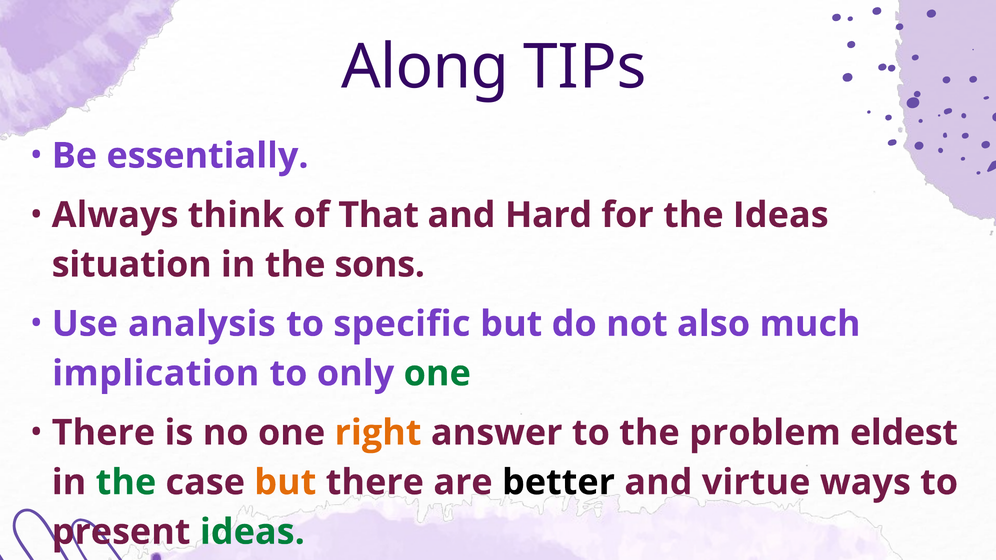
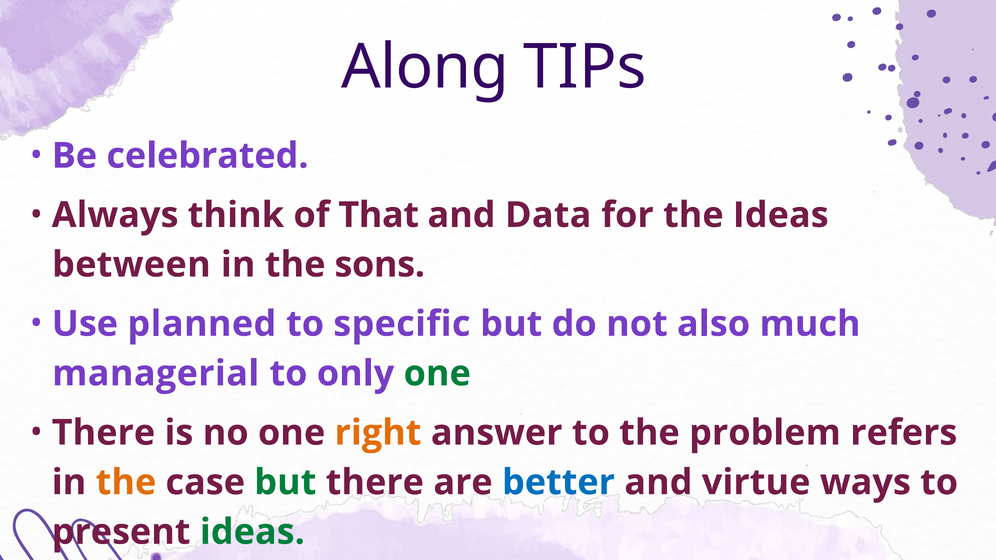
essentially: essentially -> celebrated
Hard: Hard -> Data
situation: situation -> between
analysis: analysis -> planned
implication: implication -> managerial
eldest: eldest -> refers
the at (126, 483) colour: green -> orange
but at (285, 483) colour: orange -> green
better colour: black -> blue
